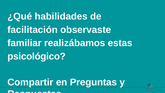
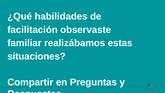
psicológico: psicológico -> situaciones
